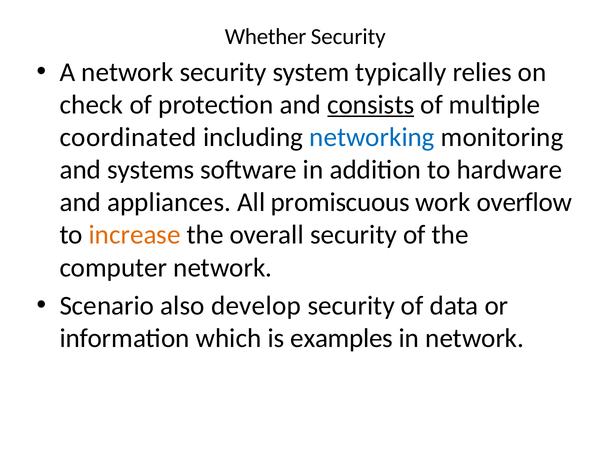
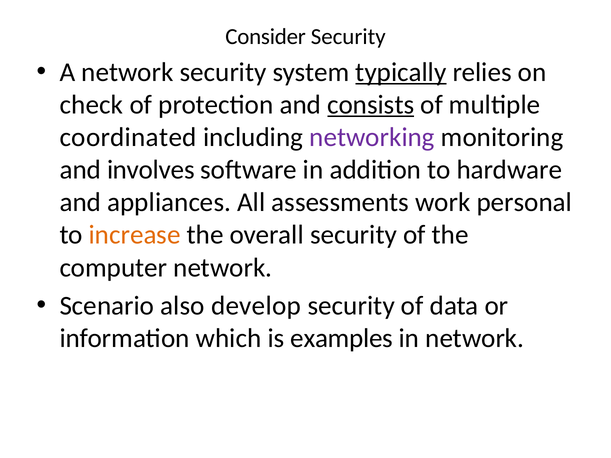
Whether: Whether -> Consider
typically underline: none -> present
networking colour: blue -> purple
systems: systems -> involves
promiscuous: promiscuous -> assessments
overflow: overflow -> personal
